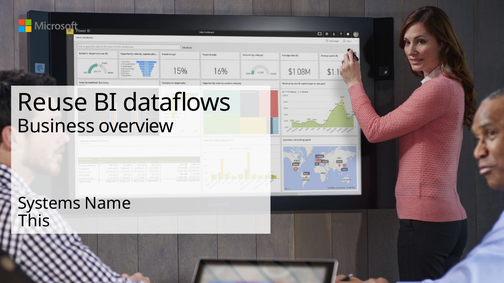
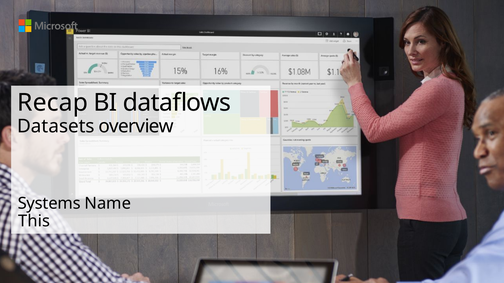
Reuse: Reuse -> Recap
Business: Business -> Datasets
